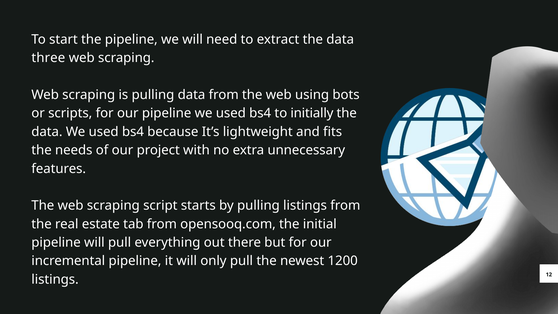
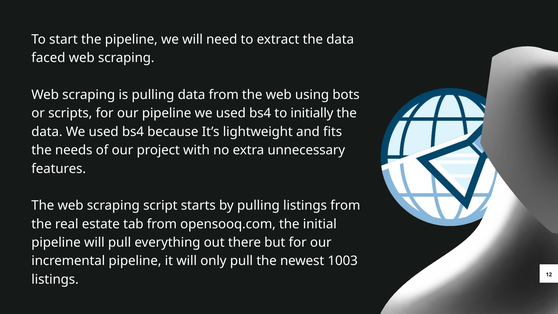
three: three -> faced
1200: 1200 -> 1003
